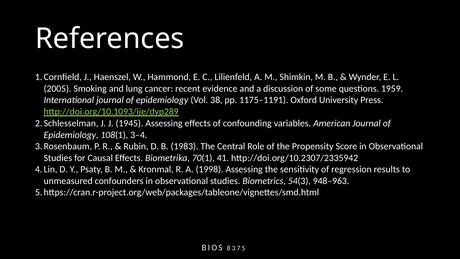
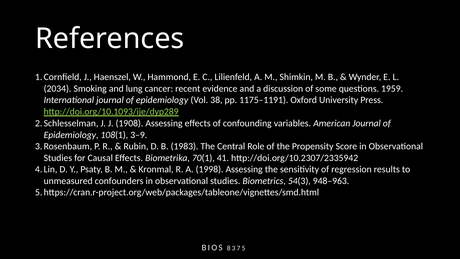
2005: 2005 -> 2034
1945: 1945 -> 1908
3–4: 3–4 -> 3–9
